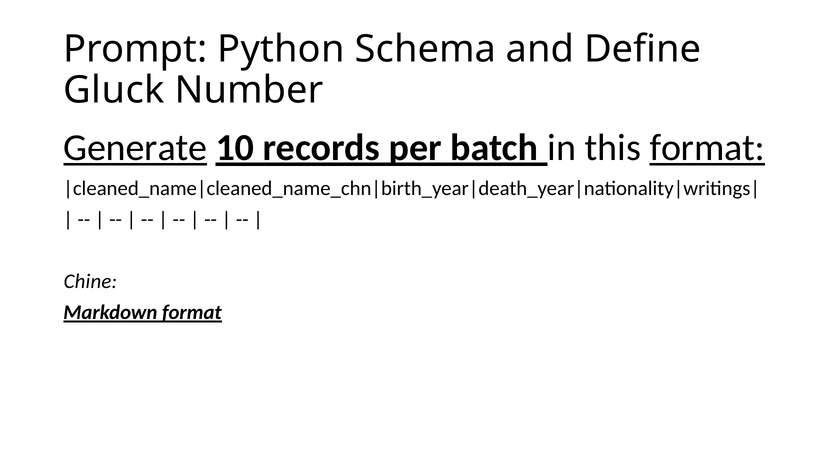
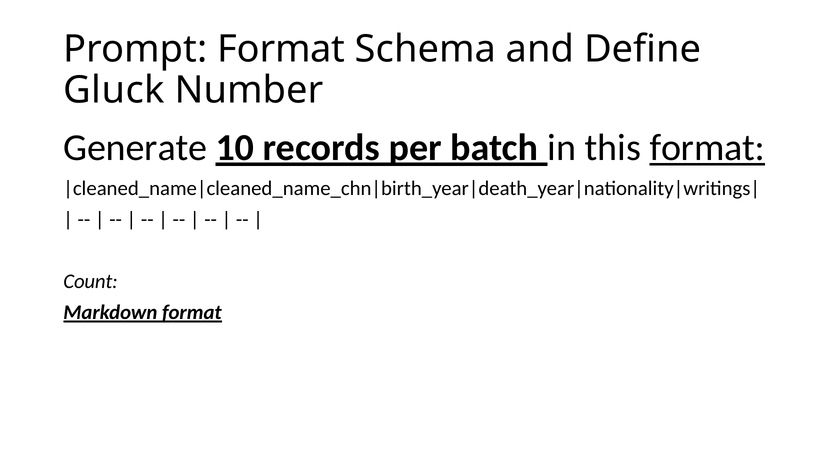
Prompt Python: Python -> Format
Generate underline: present -> none
Chine: Chine -> Count
